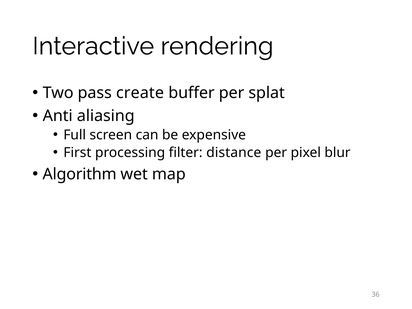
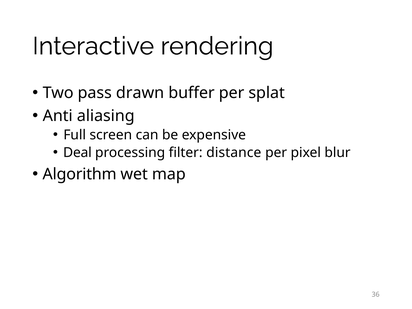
create: create -> drawn
First: First -> Deal
